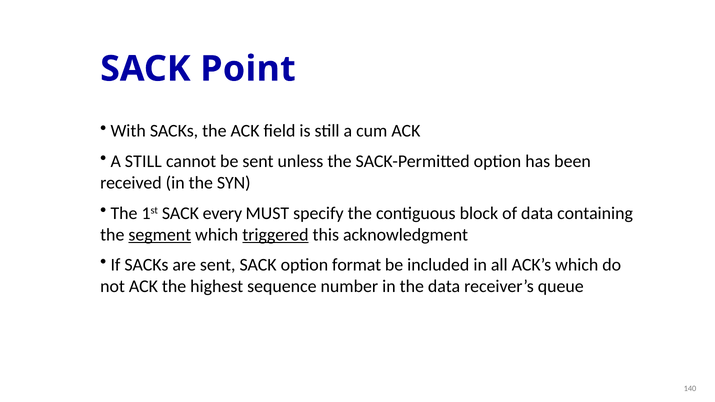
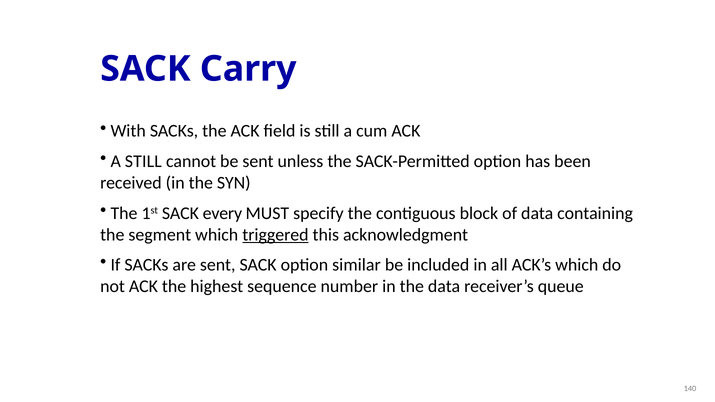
Point: Point -> Carry
segment underline: present -> none
format: format -> similar
